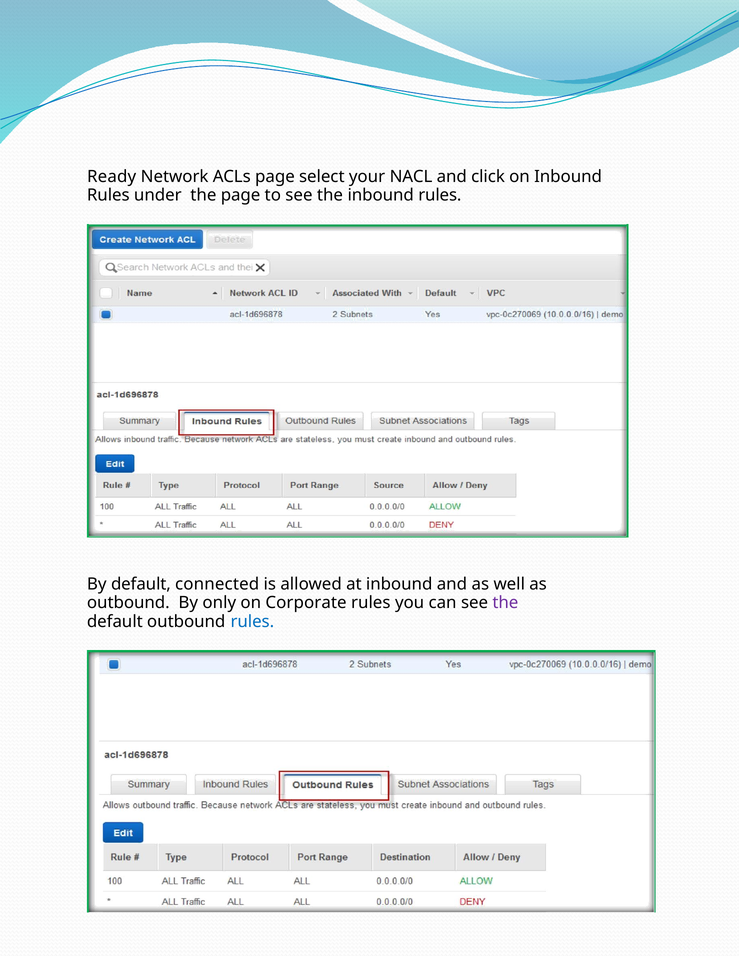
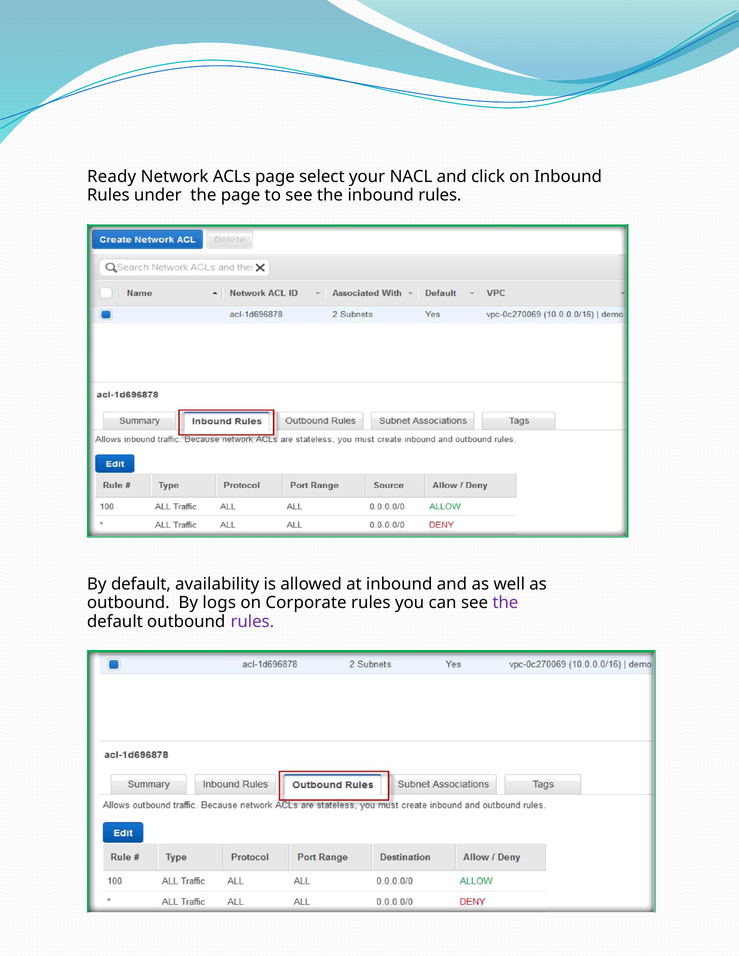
connected: connected -> availability
only: only -> logs
rules at (252, 622) colour: blue -> purple
